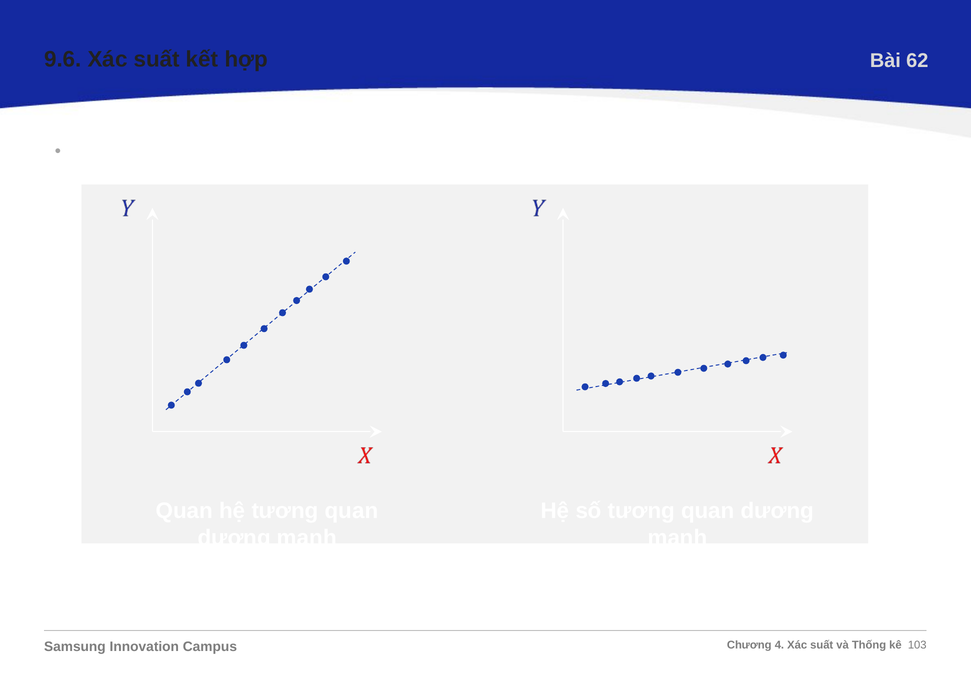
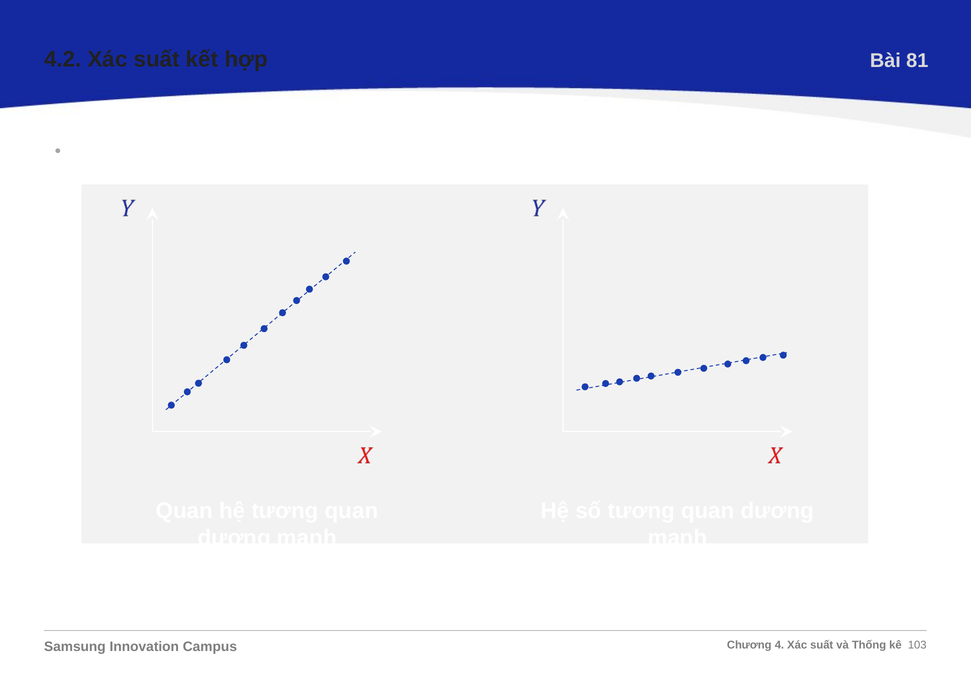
9.6: 9.6 -> 4.2
62: 62 -> 81
